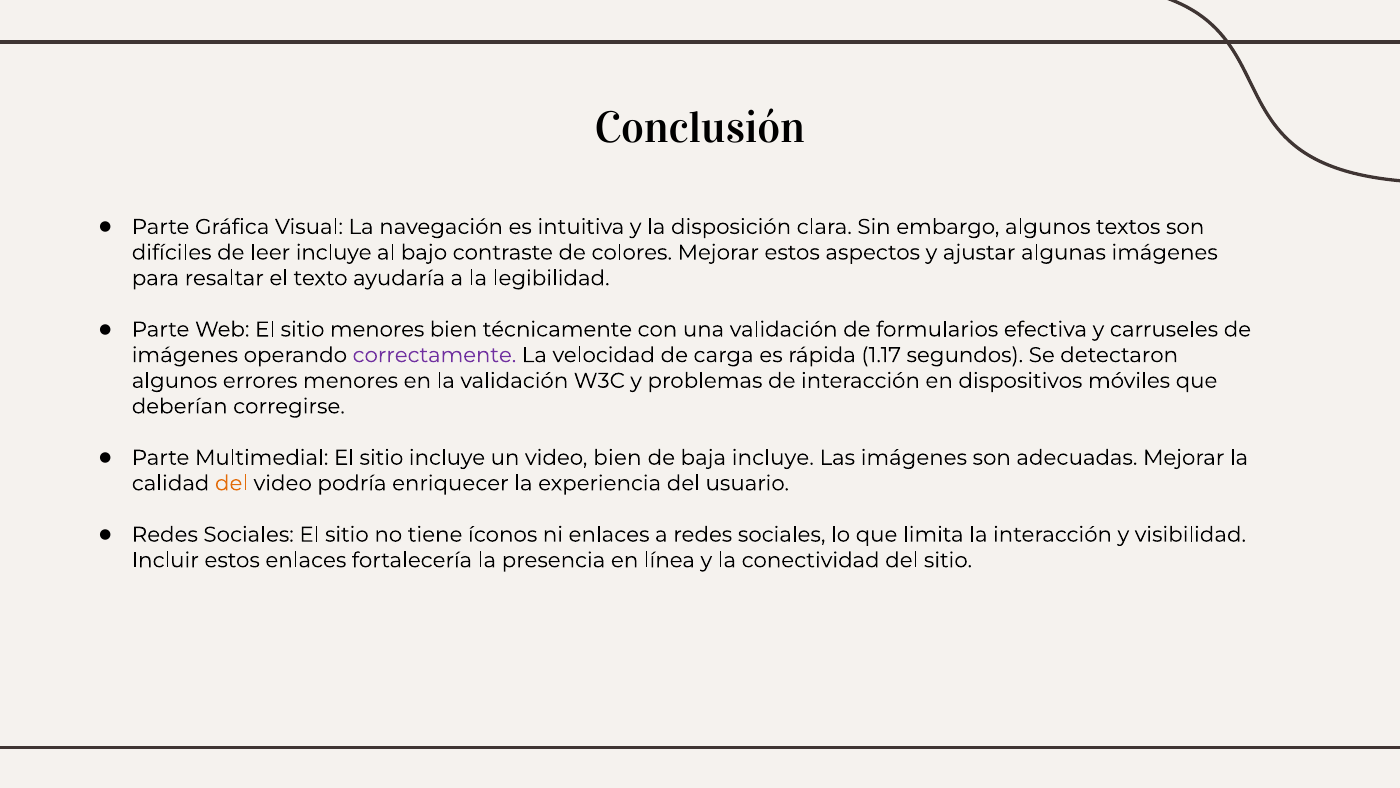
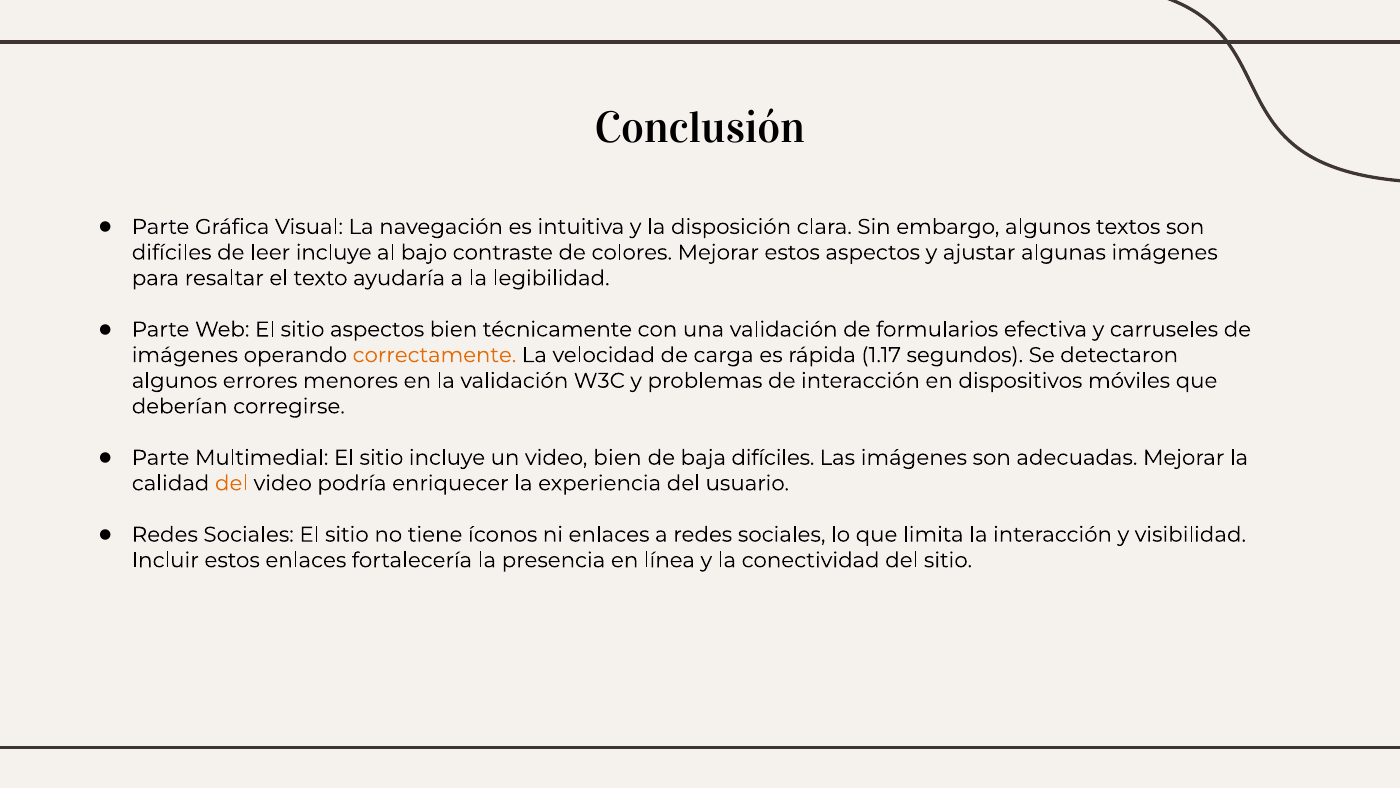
sitio menores: menores -> aspectos
correctamente colour: purple -> orange
baja incluye: incluye -> difíciles
